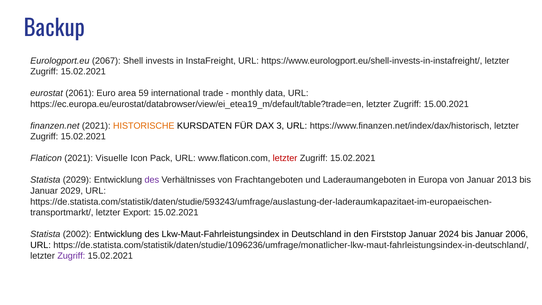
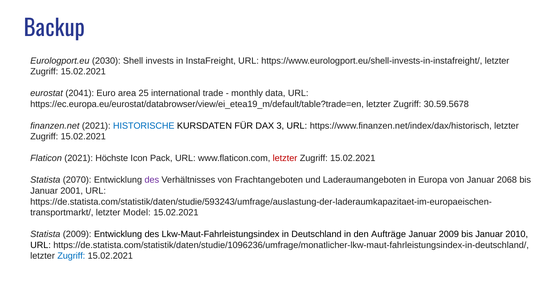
2067: 2067 -> 2030
2061: 2061 -> 2041
59: 59 -> 25
15.00.2021: 15.00.2021 -> 30.59.5678
HISTORISCHE colour: orange -> blue
Visuelle: Visuelle -> Höchste
Statista 2029: 2029 -> 2070
2013: 2013 -> 2068
Januar 2029: 2029 -> 2001
Export: Export -> Model
Statista 2002: 2002 -> 2009
Firststop: Firststop -> Aufträge
Januar 2024: 2024 -> 2009
2006: 2006 -> 2010
Zugriff at (71, 256) colour: purple -> blue
